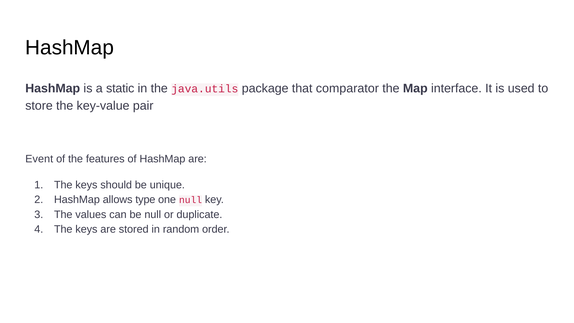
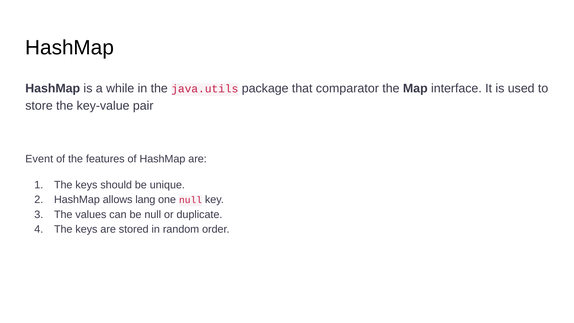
static: static -> while
type: type -> lang
